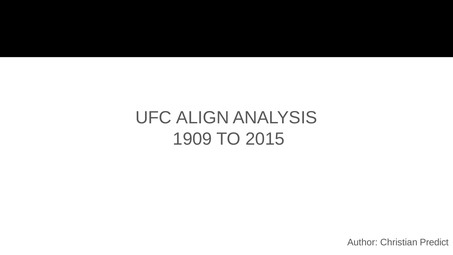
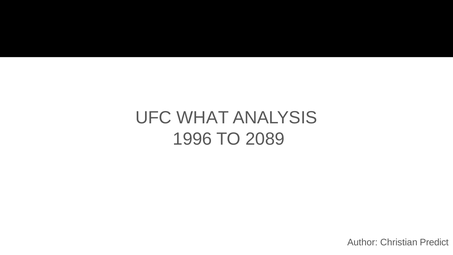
ALIGN: ALIGN -> WHAT
1909: 1909 -> 1996
2015: 2015 -> 2089
